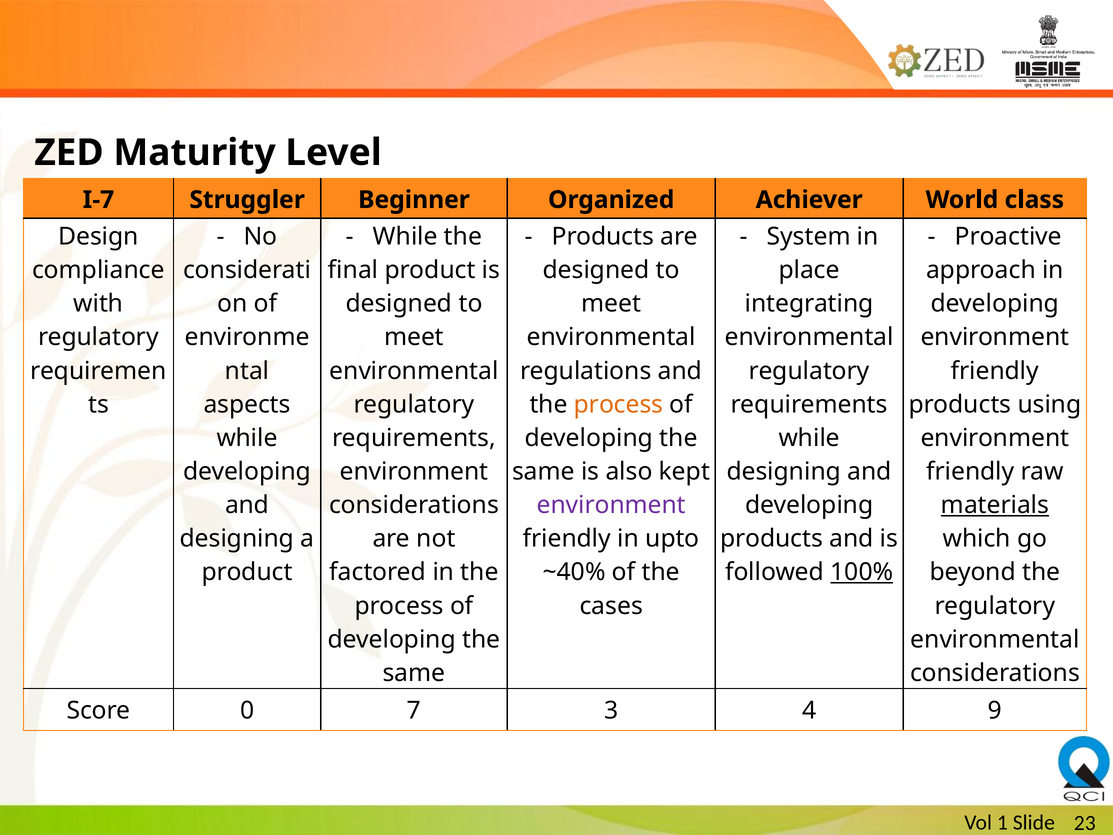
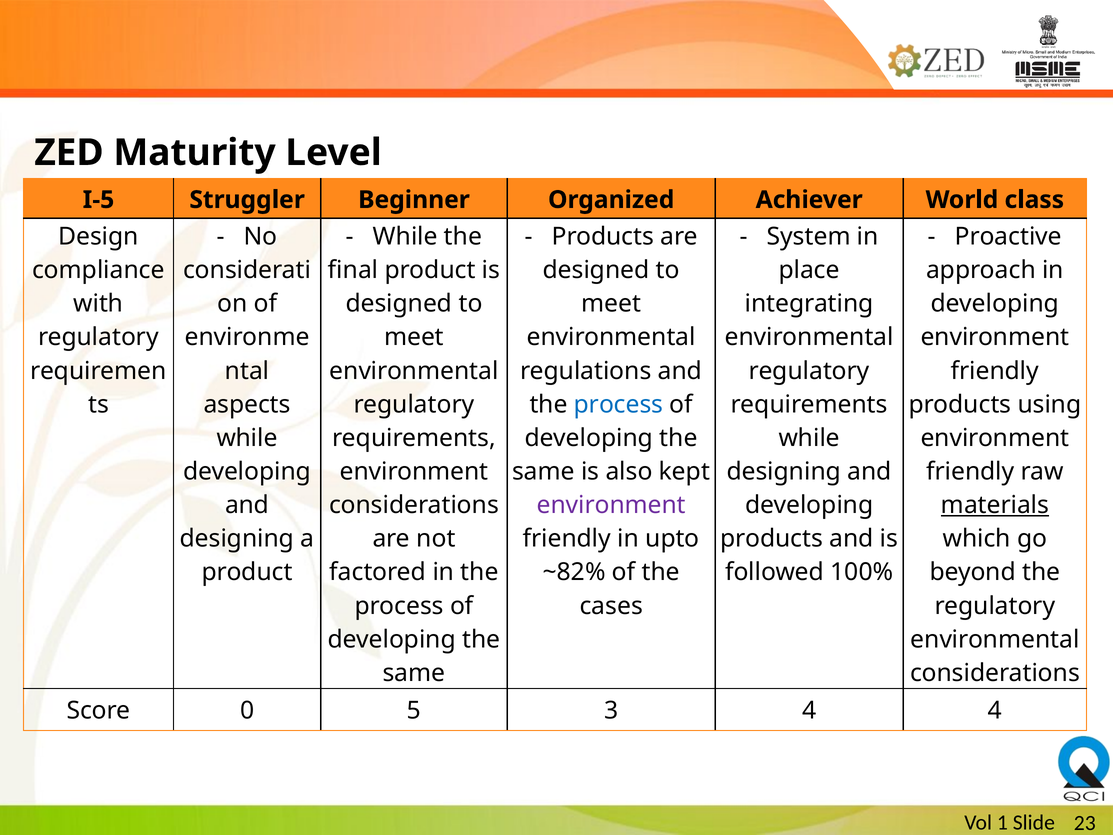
I-7: I-7 -> I-5
process at (618, 404) colour: orange -> blue
~40%: ~40% -> ~82%
100% underline: present -> none
7: 7 -> 5
4 9: 9 -> 4
